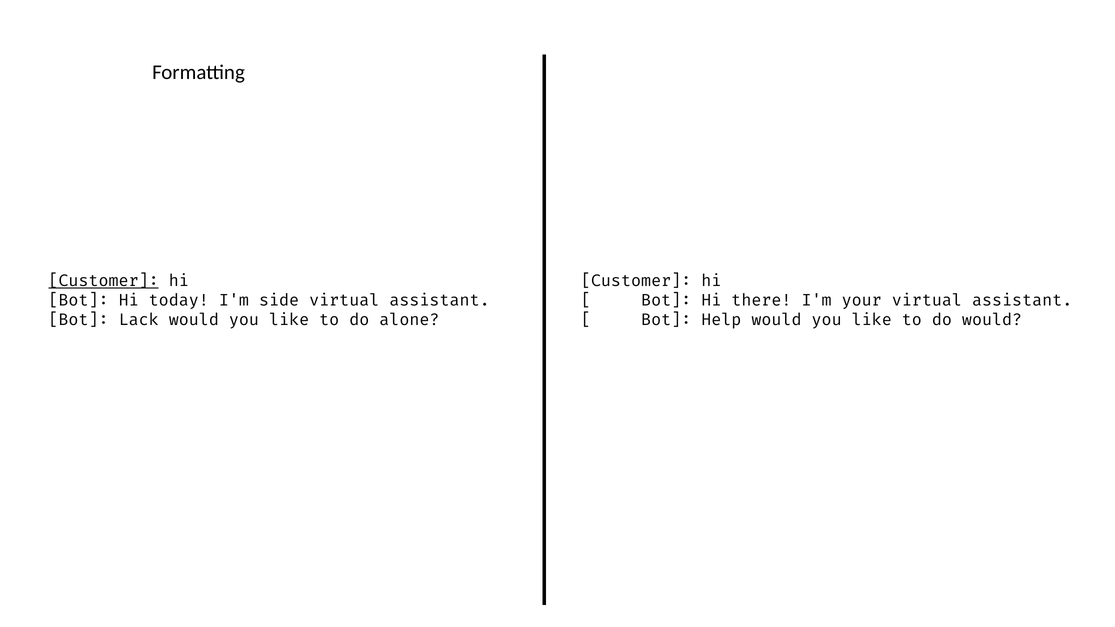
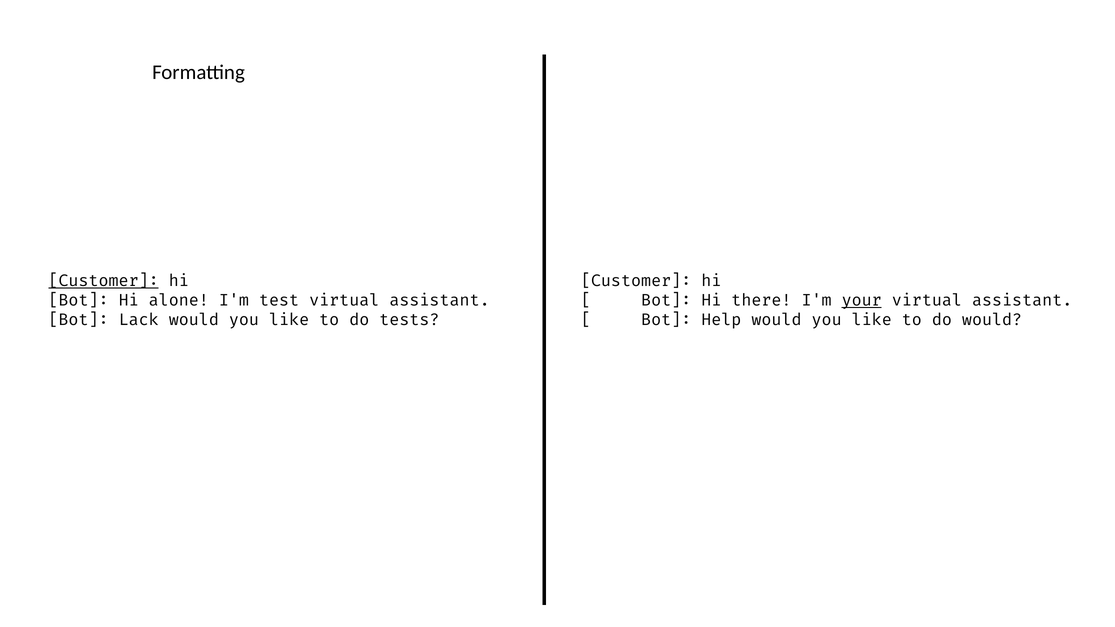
today: today -> alone
side: side -> test
your underline: none -> present
alone: alone -> tests
